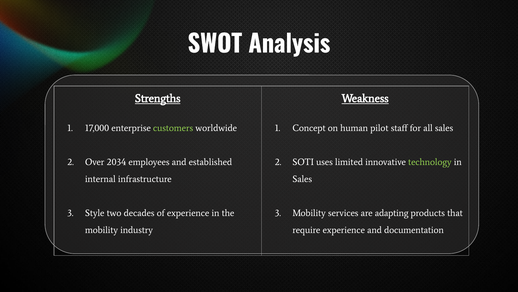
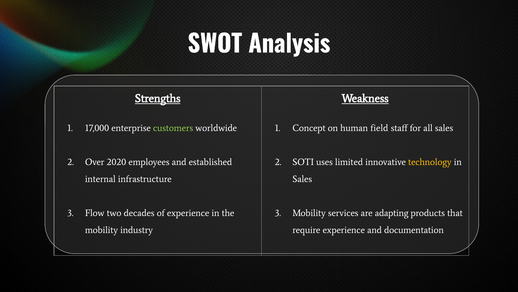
pilot: pilot -> field
2034: 2034 -> 2020
technology colour: light green -> yellow
Style: Style -> Flow
